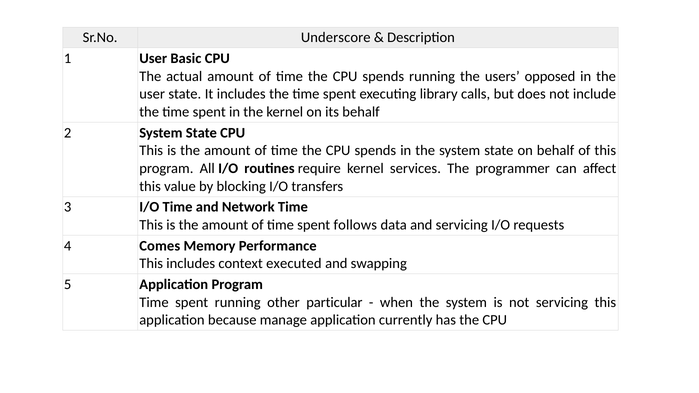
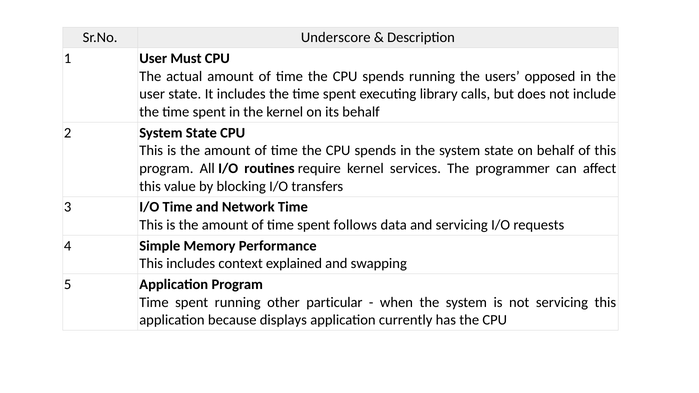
Basic: Basic -> Must
Comes: Comes -> Simple
executed: executed -> explained
manage: manage -> displays
